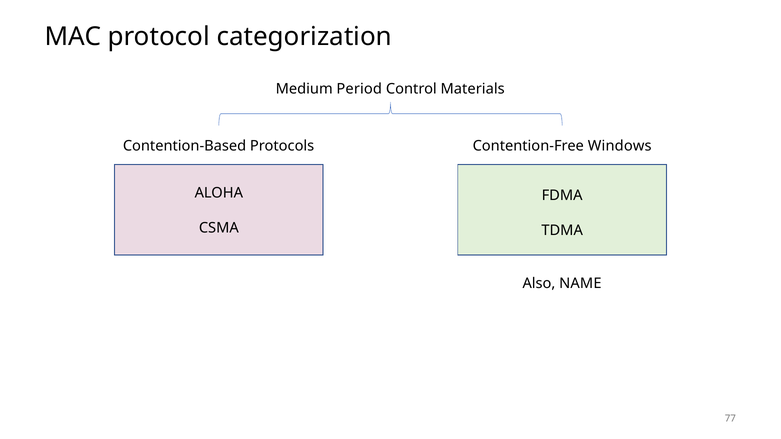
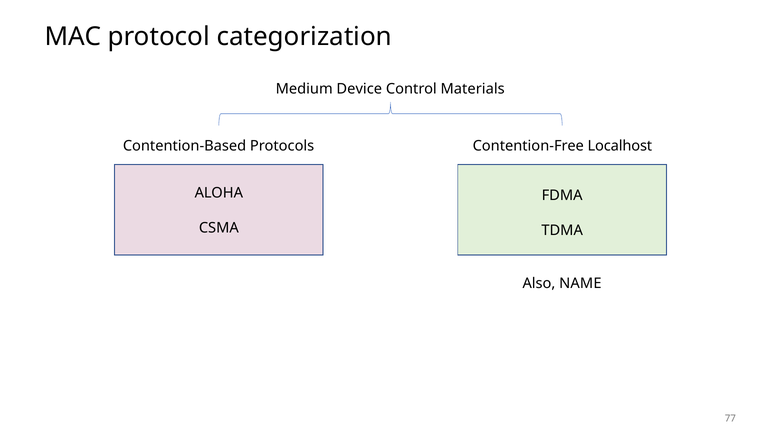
Period: Period -> Device
Windows: Windows -> Localhost
